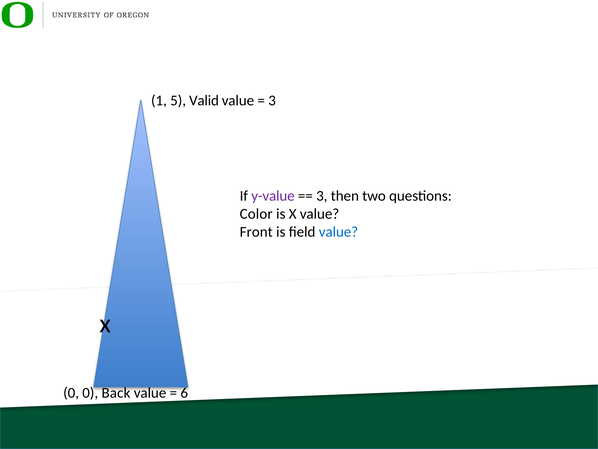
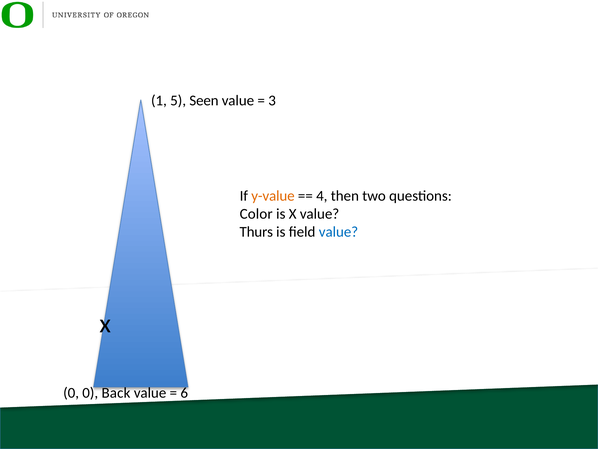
Valid: Valid -> Seen
y-value colour: purple -> orange
3 at (322, 196): 3 -> 4
Front: Front -> Thurs
